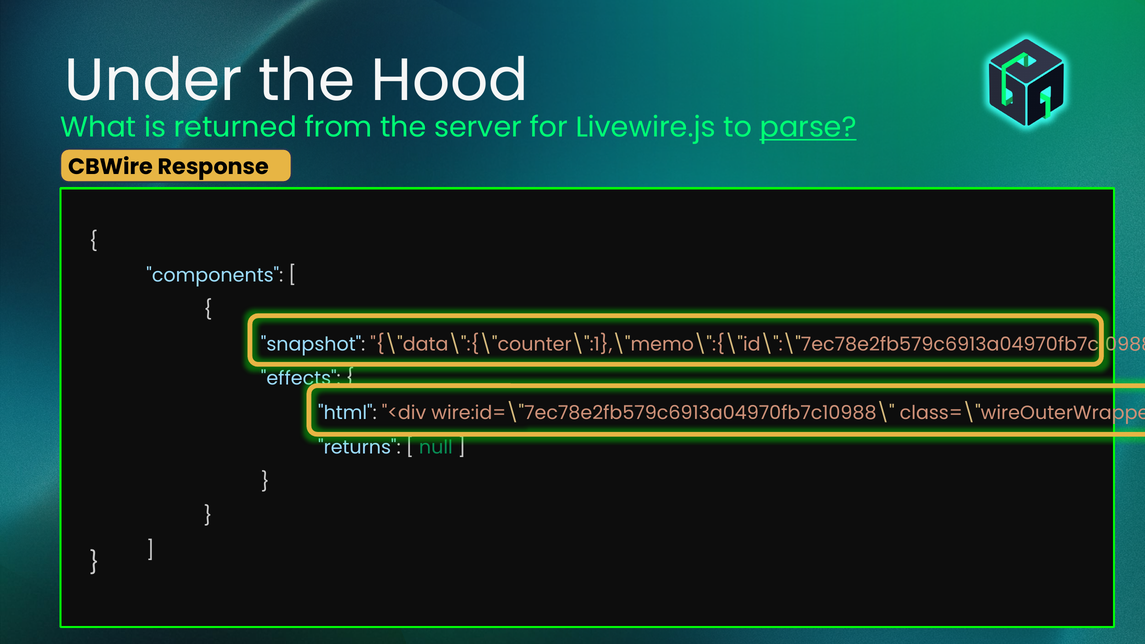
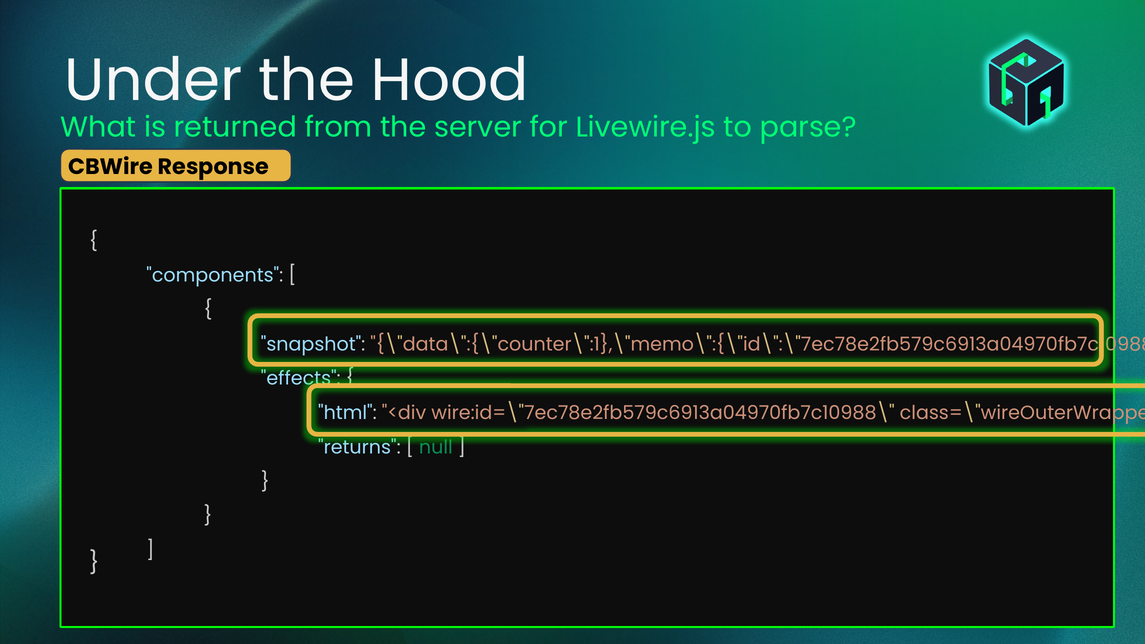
parse underline: present -> none
